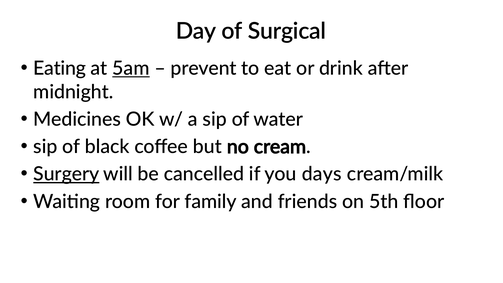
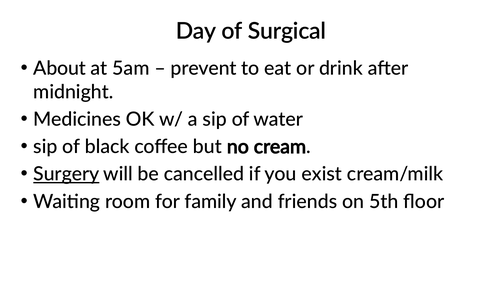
Eating: Eating -> About
5am underline: present -> none
days: days -> exist
